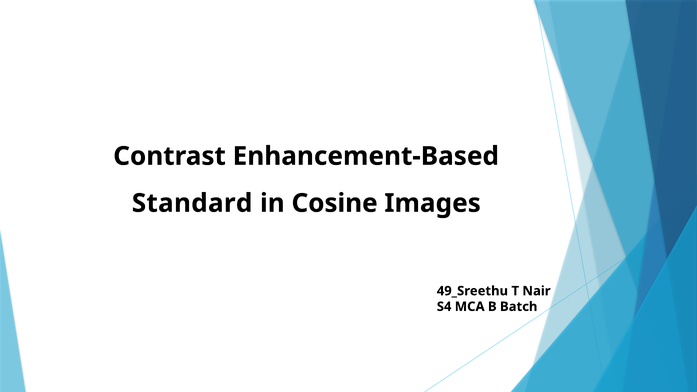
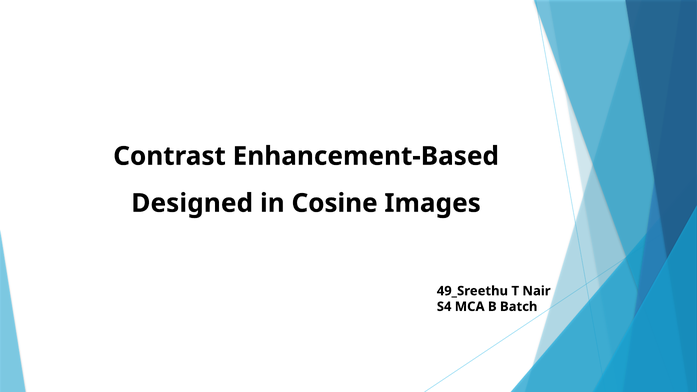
Standard: Standard -> Designed
